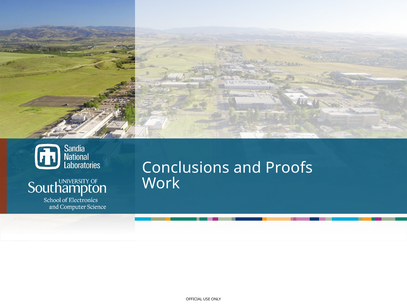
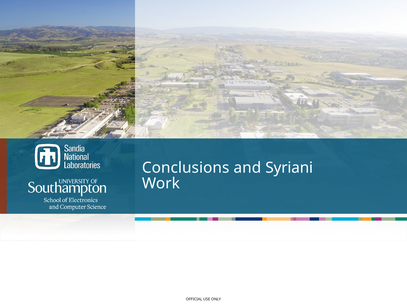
Proofs: Proofs -> Syriani
